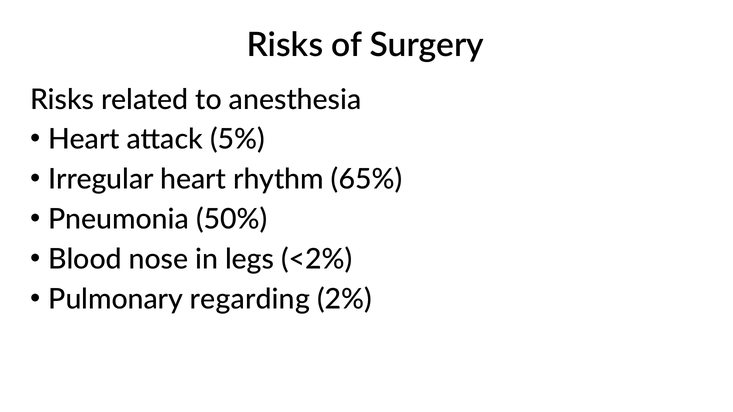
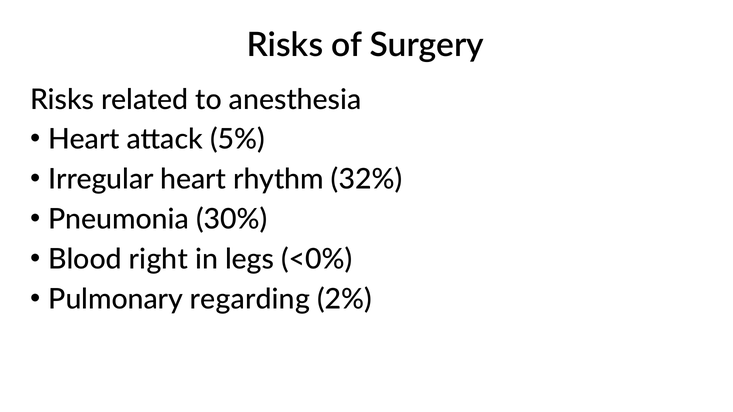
65%: 65% -> 32%
50%: 50% -> 30%
nose: nose -> right
<2%: <2% -> <0%
